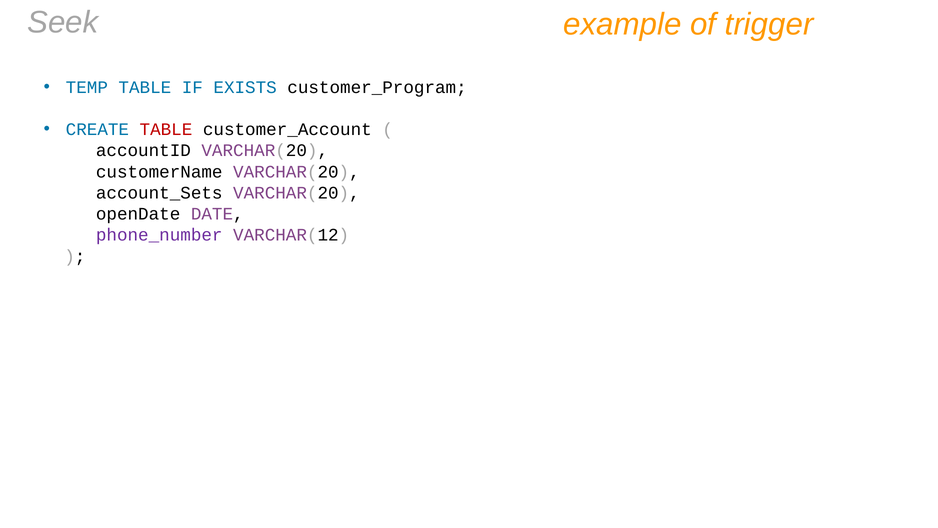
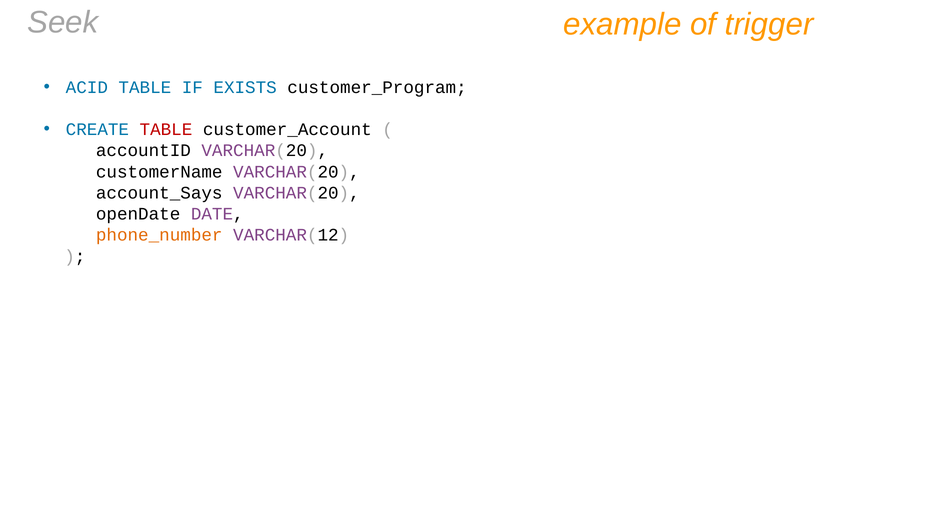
TEMP: TEMP -> ACID
account_Sets: account_Sets -> account_Says
phone_number colour: purple -> orange
